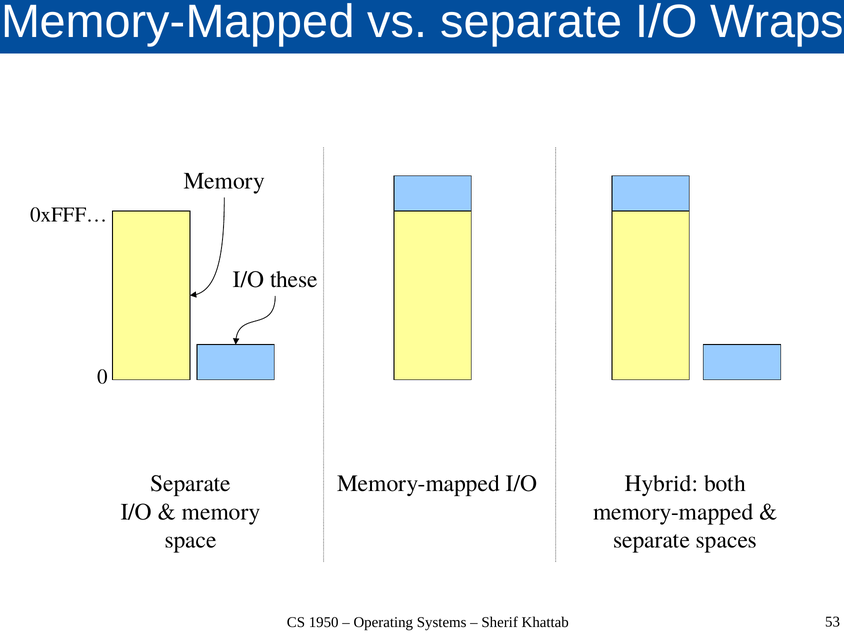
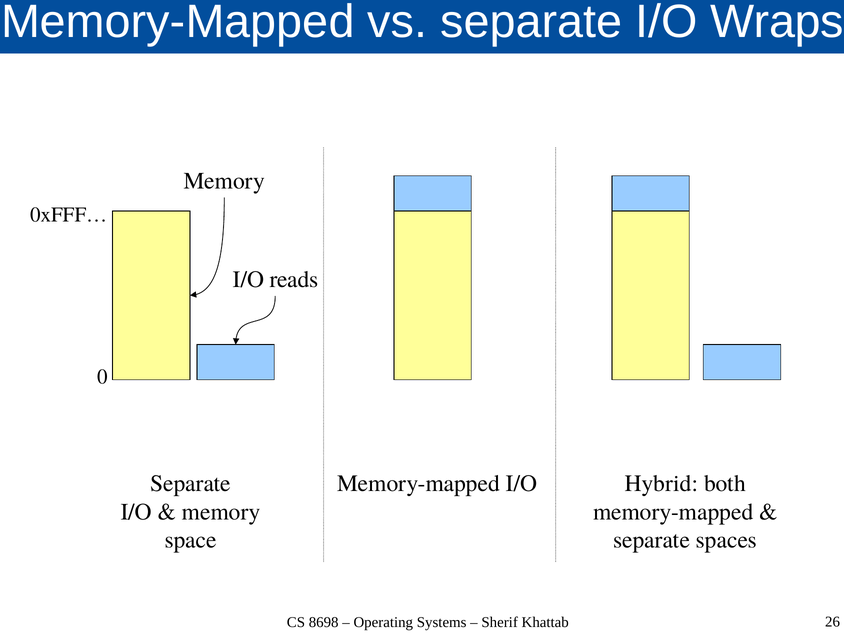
these: these -> reads
1950: 1950 -> 8698
53: 53 -> 26
